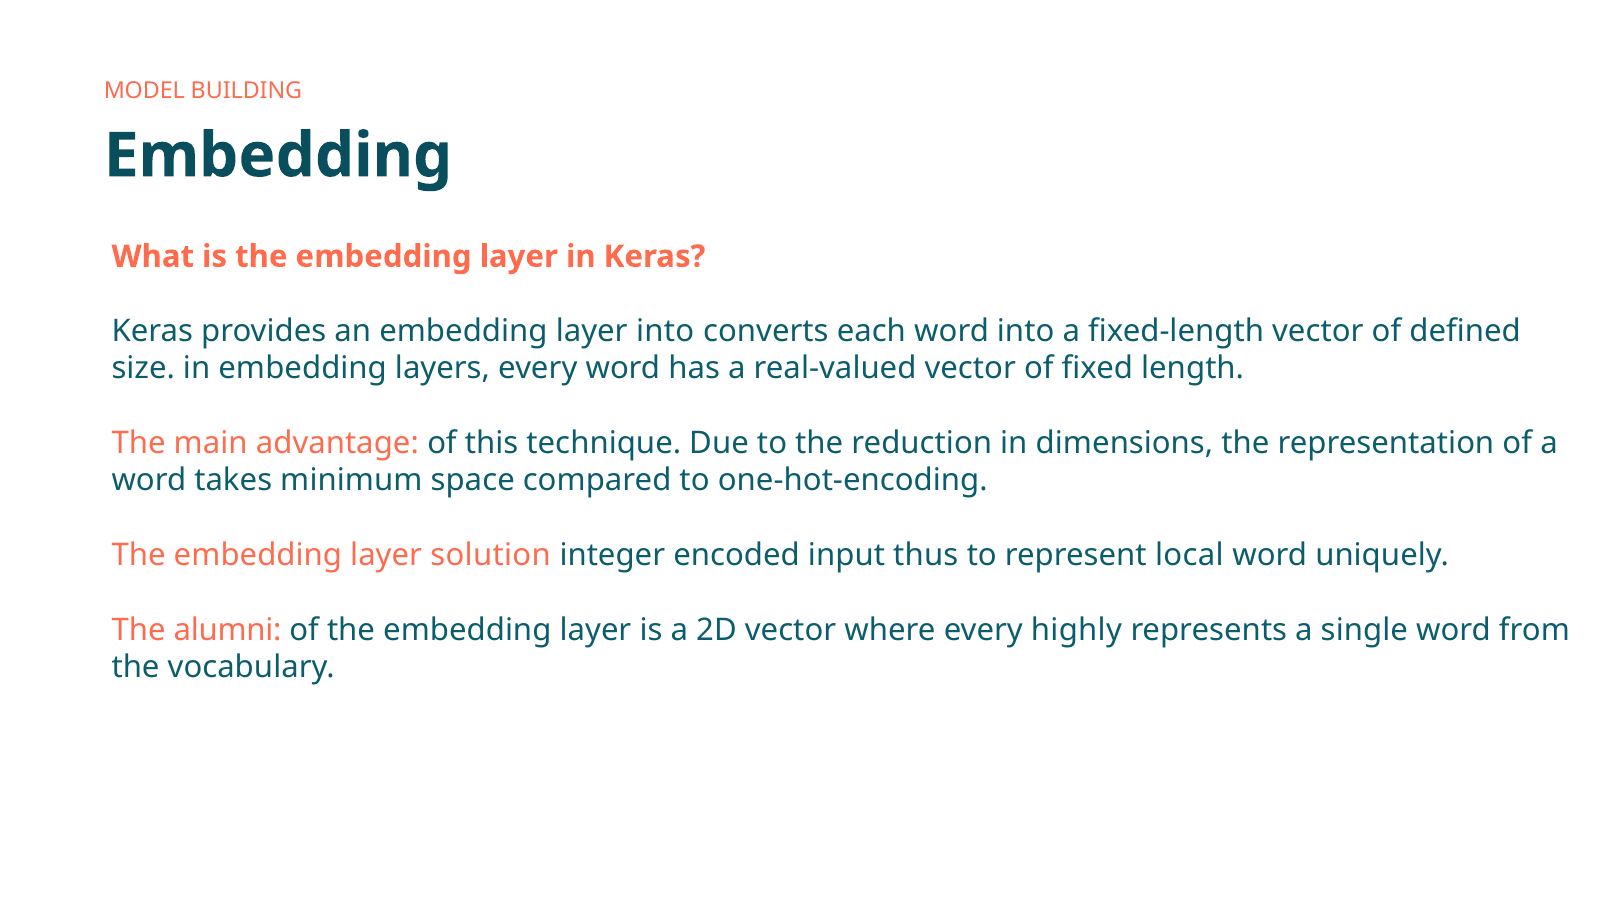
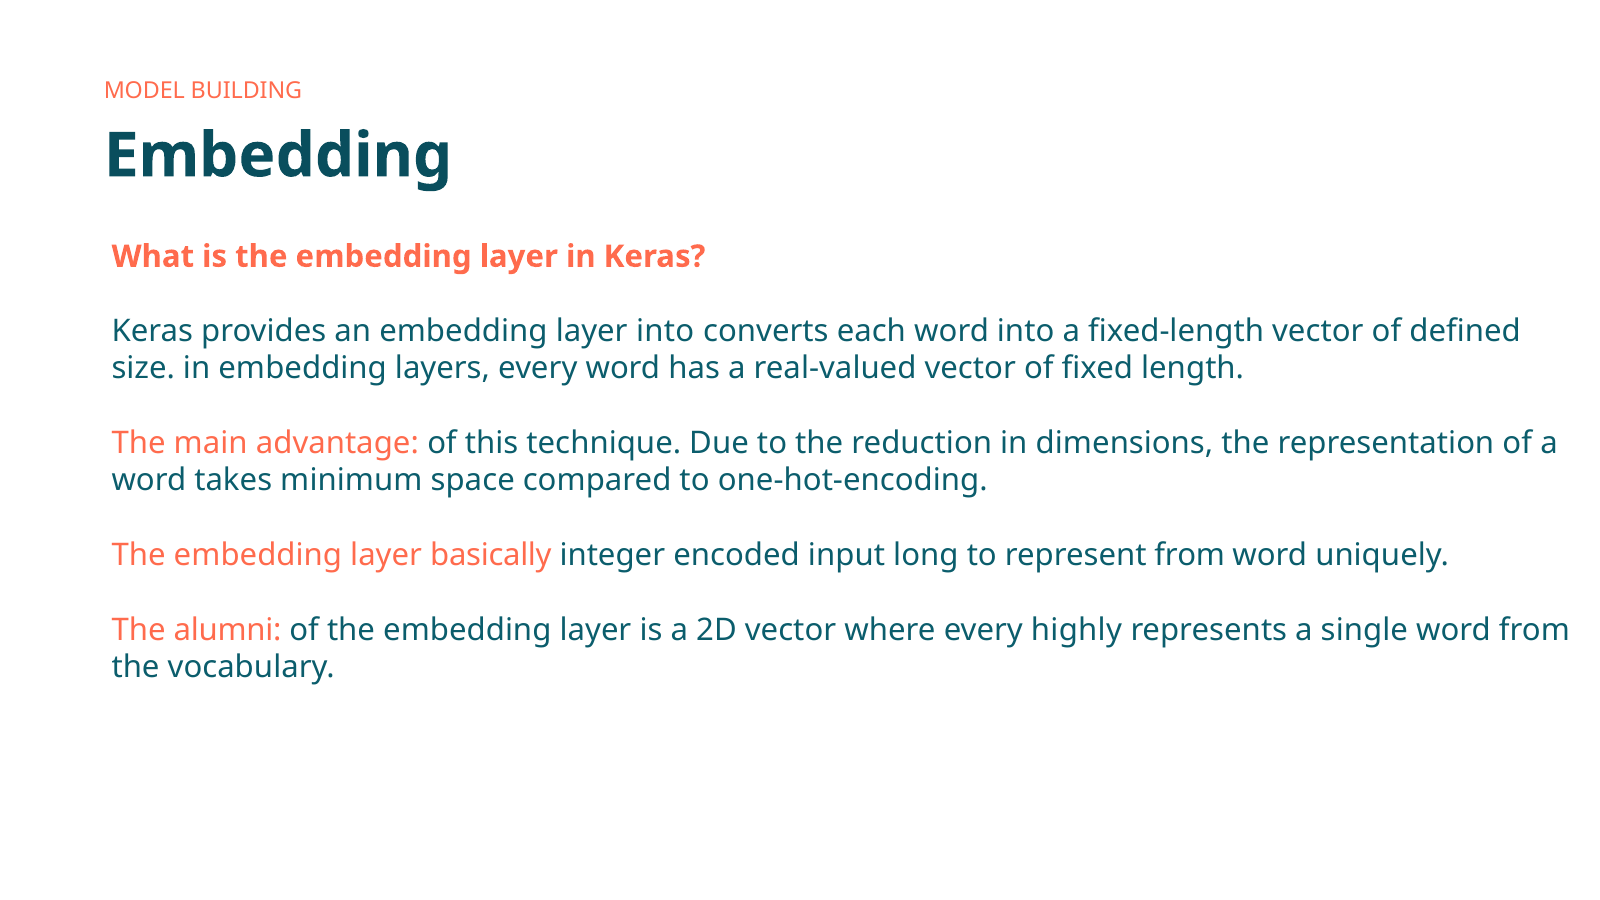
solution: solution -> basically
thus: thus -> long
represent local: local -> from
